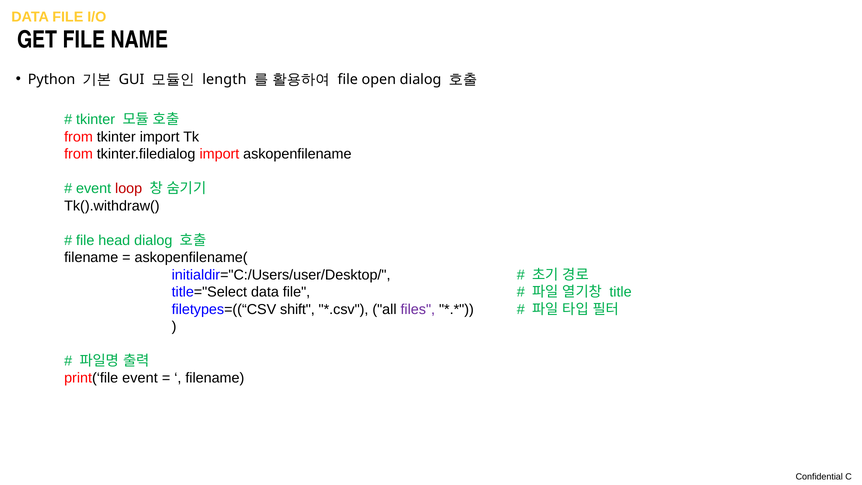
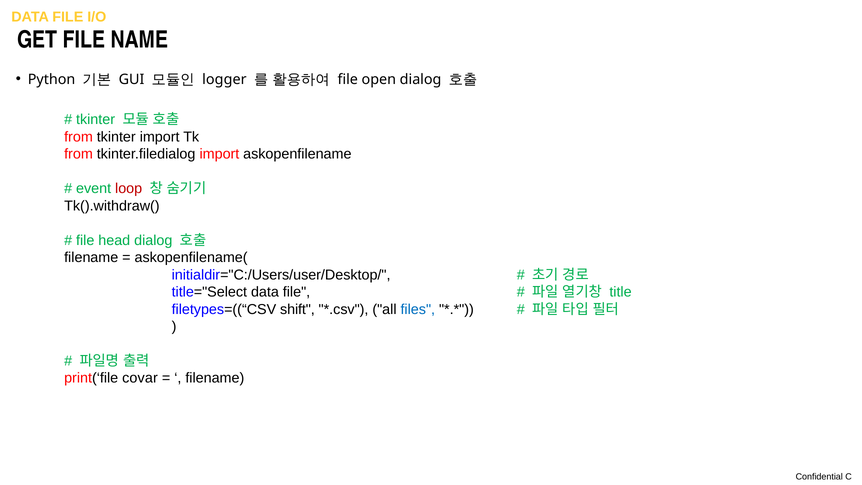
length: length -> logger
files colour: purple -> blue
print(‘file event: event -> covar
